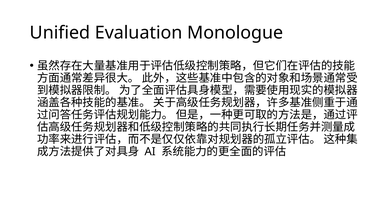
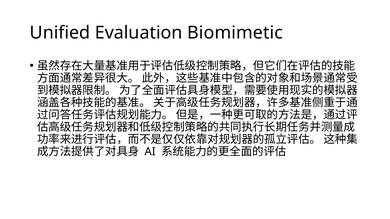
Monologue: Monologue -> Biomimetic
